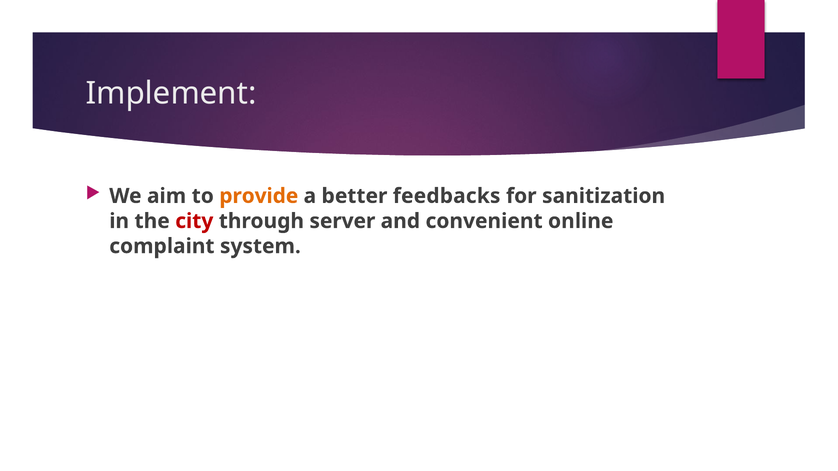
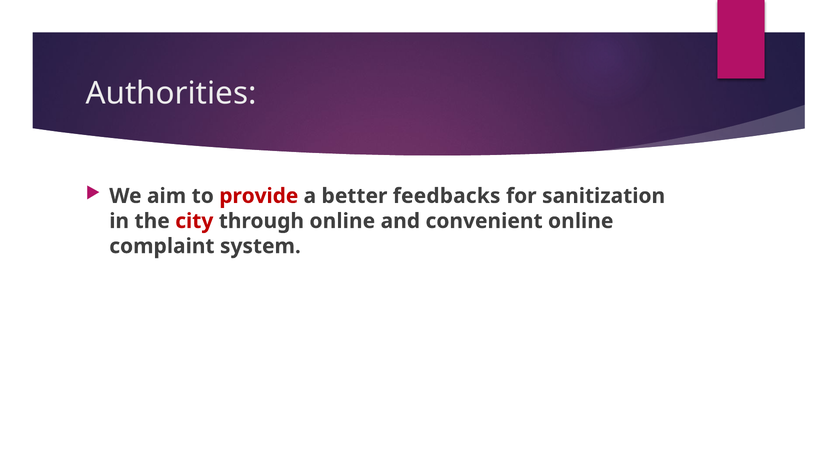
Implement: Implement -> Authorities
provide colour: orange -> red
through server: server -> online
